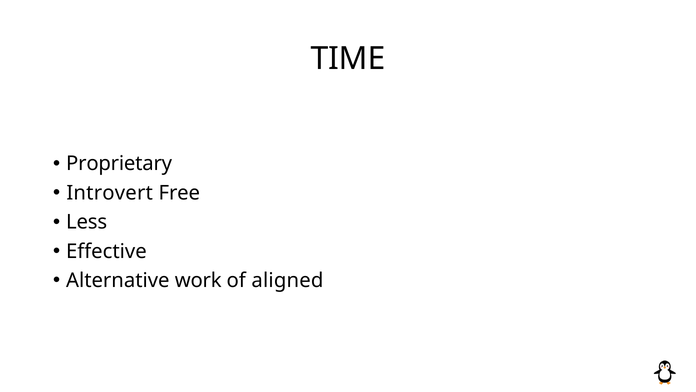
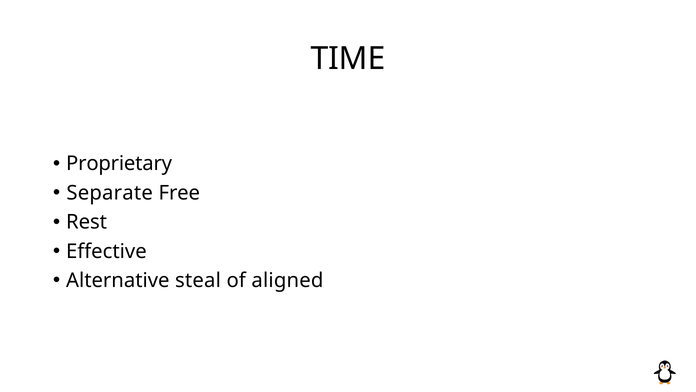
Introvert: Introvert -> Separate
Less: Less -> Rest
work: work -> steal
